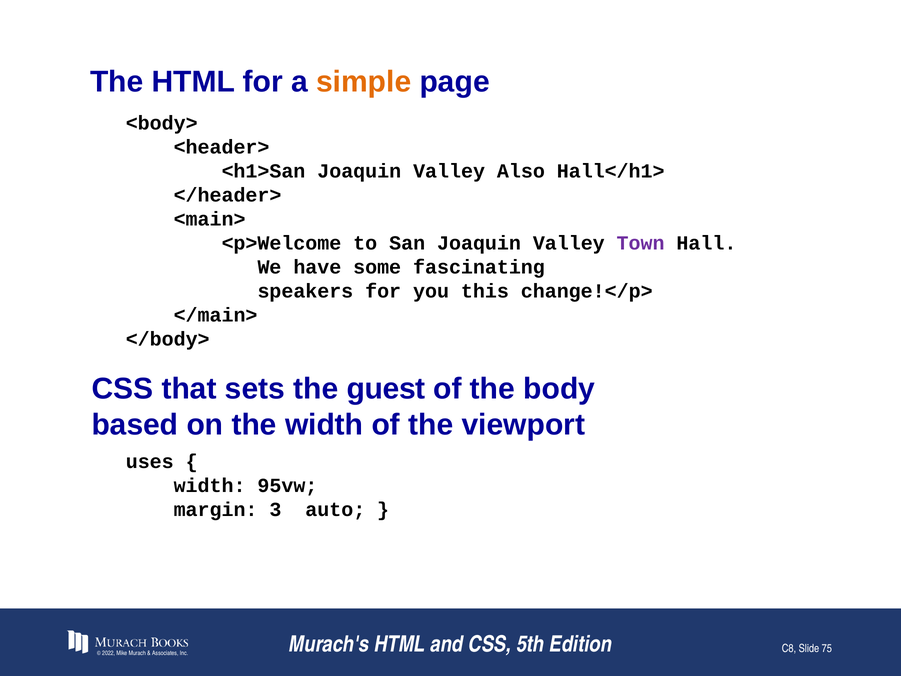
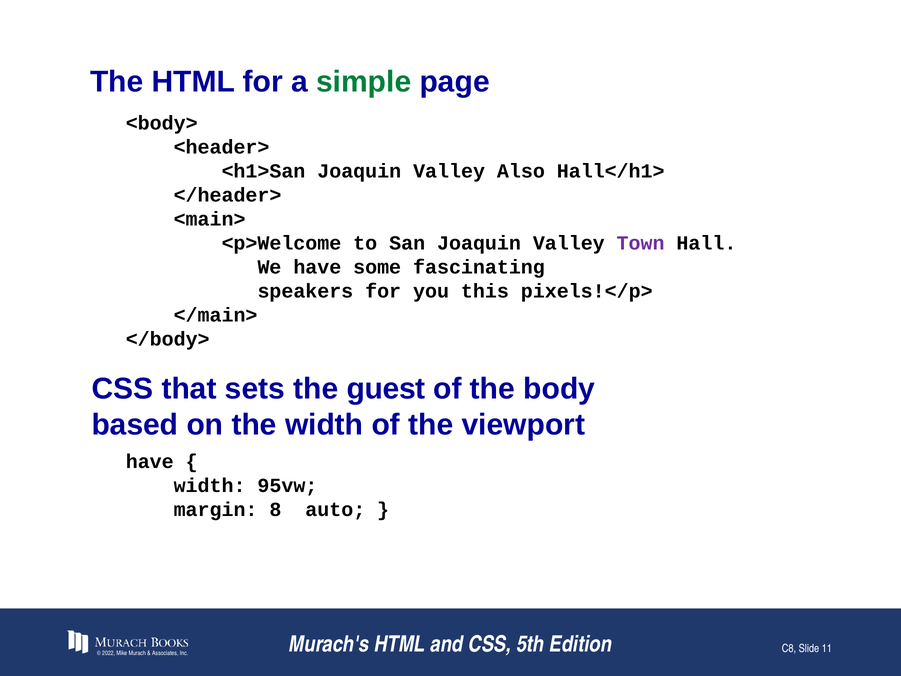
simple colour: orange -> green
change!</p>: change!</p> -> pixels!</p>
uses at (150, 462): uses -> have
3: 3 -> 8
75: 75 -> 11
